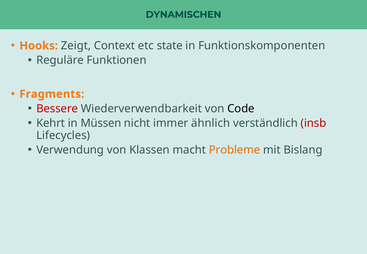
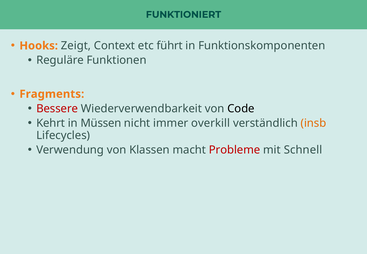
DYNAMISCHEN: DYNAMISCHEN -> FUNKTIONIERT
state: state -> führt
ähnlich: ähnlich -> overkill
insb colour: red -> orange
Probleme colour: orange -> red
Bislang: Bislang -> Schnell
